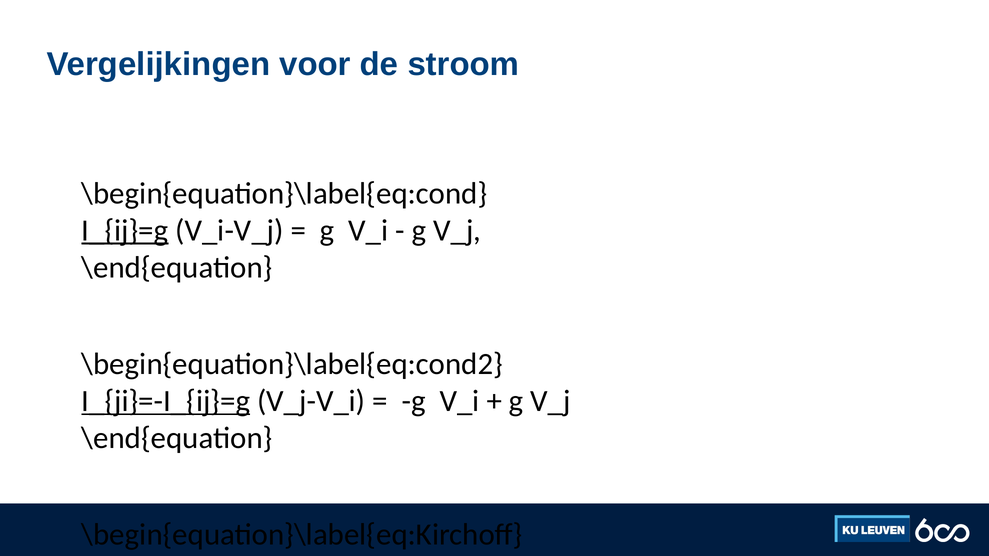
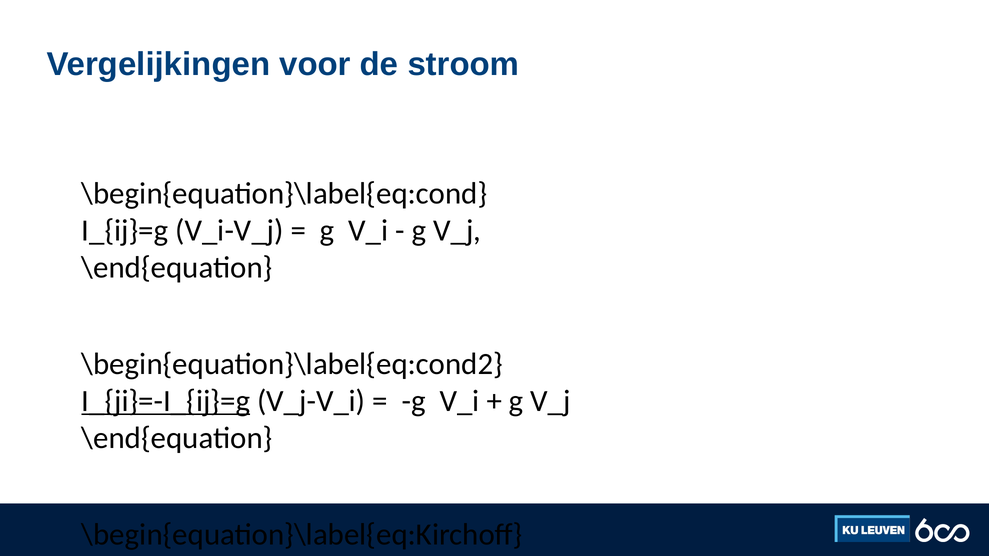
I_{ij}=g underline: present -> none
